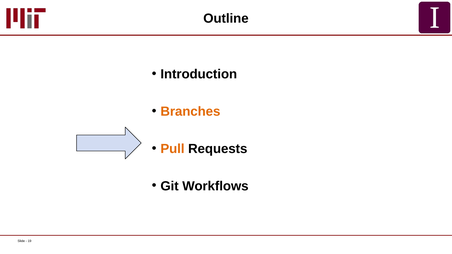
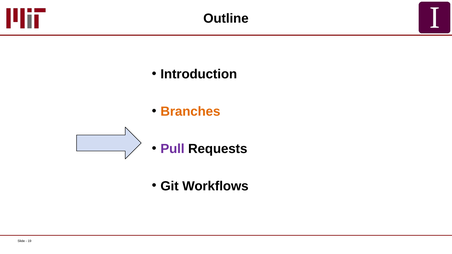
Pull colour: orange -> purple
